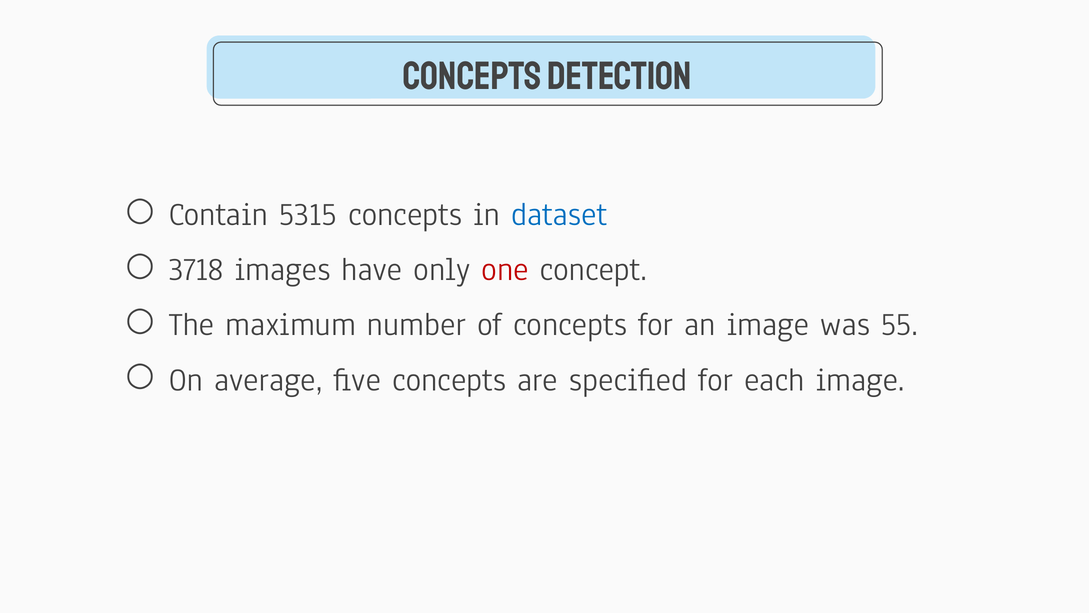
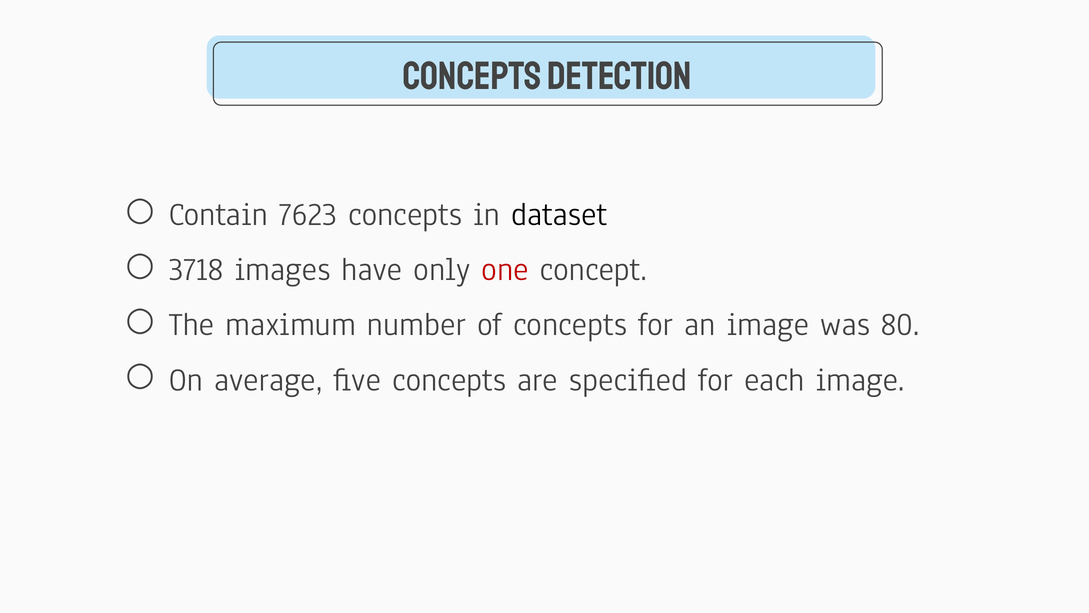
5315: 5315 -> 7623
dataset colour: blue -> black
55: 55 -> 80
